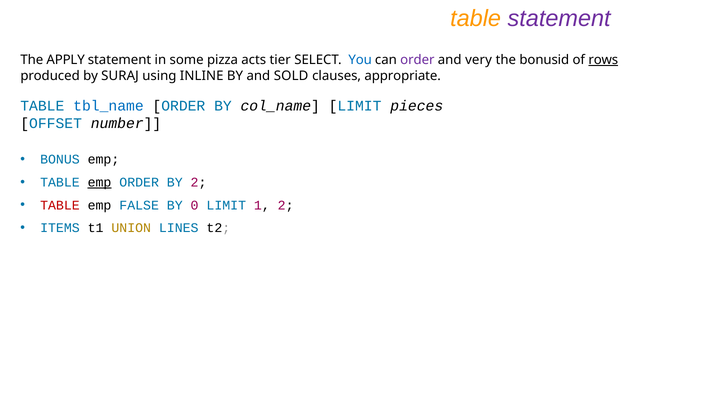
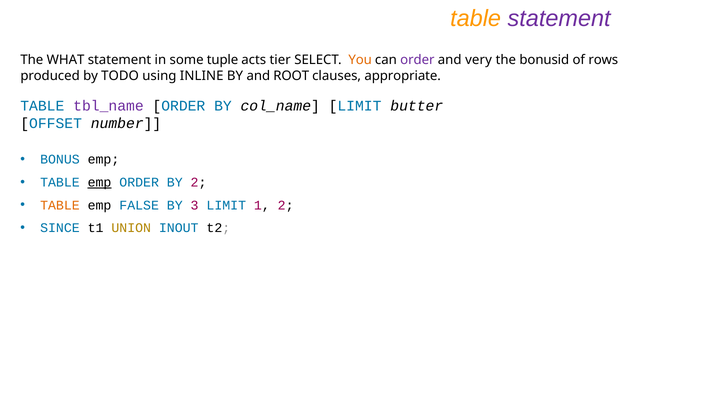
APPLY: APPLY -> WHAT
pizza: pizza -> tuple
You colour: blue -> orange
rows underline: present -> none
SURAJ: SURAJ -> TODO
SOLD: SOLD -> ROOT
tbl_name colour: blue -> purple
pieces: pieces -> butter
TABLE at (60, 205) colour: red -> orange
0: 0 -> 3
ITEMS: ITEMS -> SINCE
LINES: LINES -> INOUT
